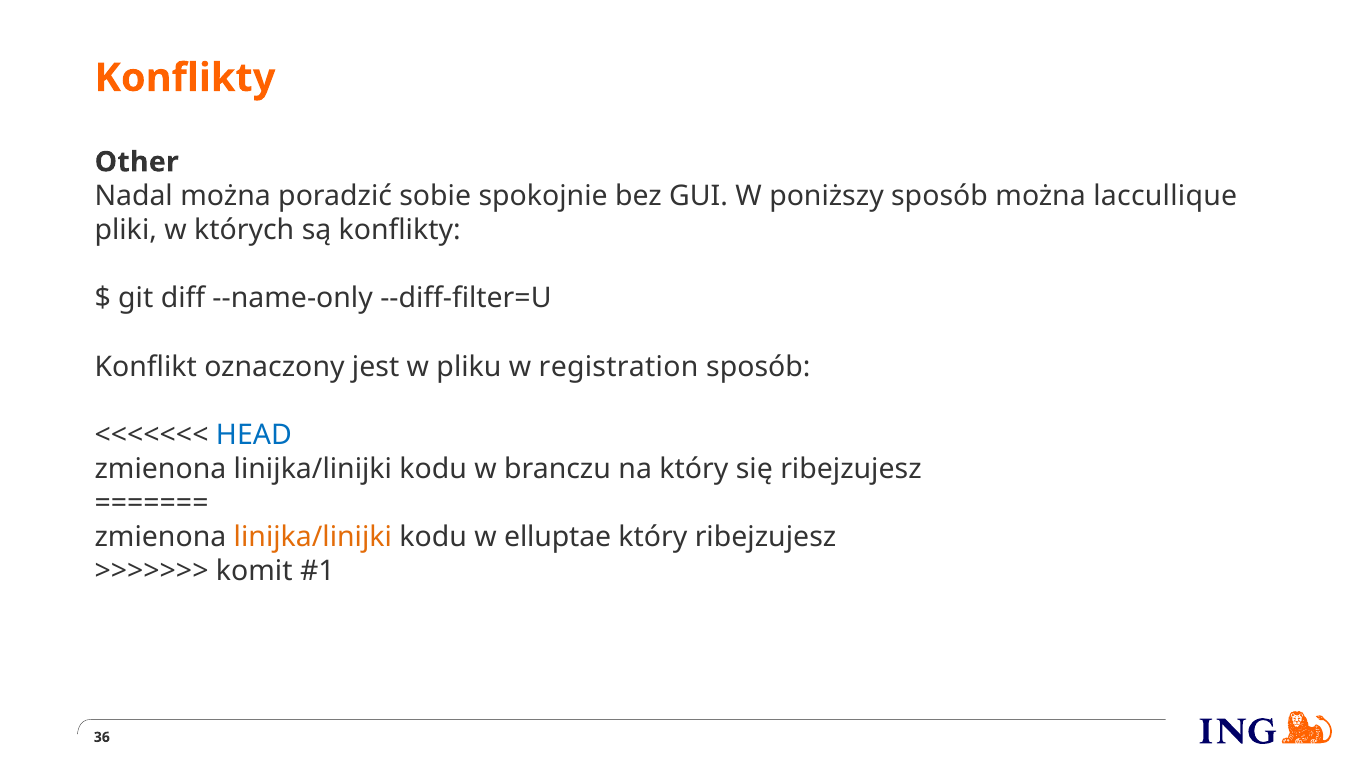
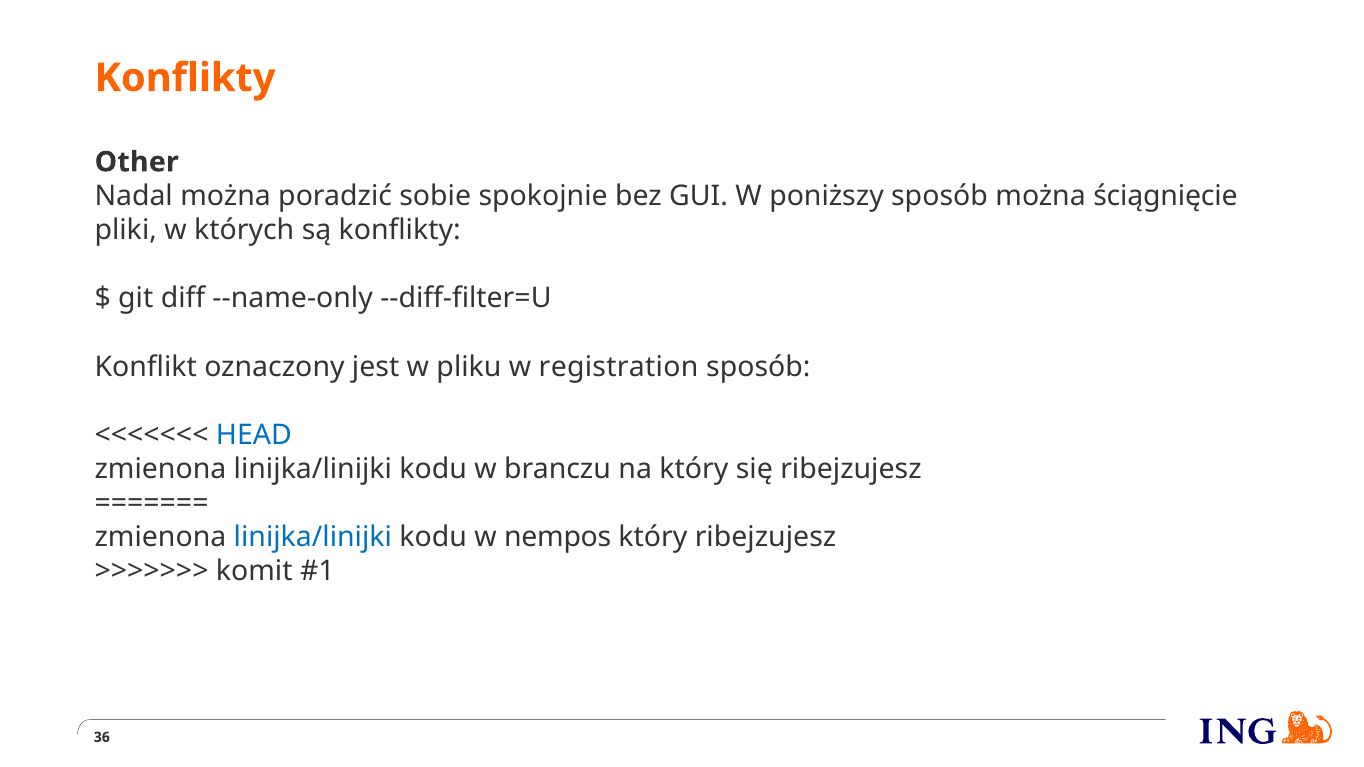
laccullique: laccullique -> ściągnięcie
linijka/linijki at (313, 537) colour: orange -> blue
elluptae: elluptae -> nempos
